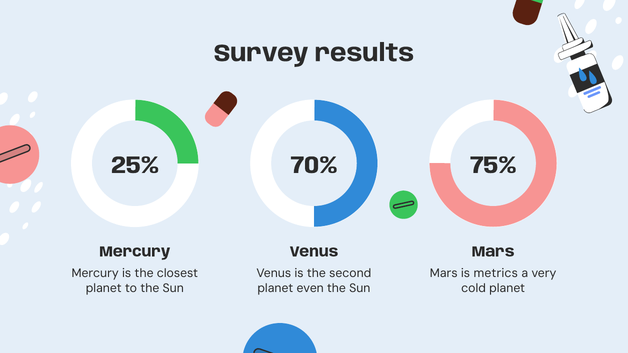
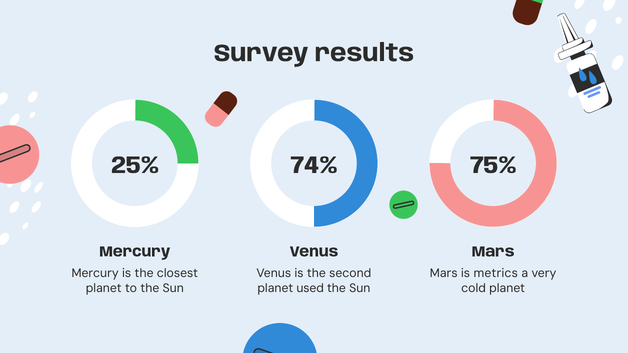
70%: 70% -> 74%
even: even -> used
